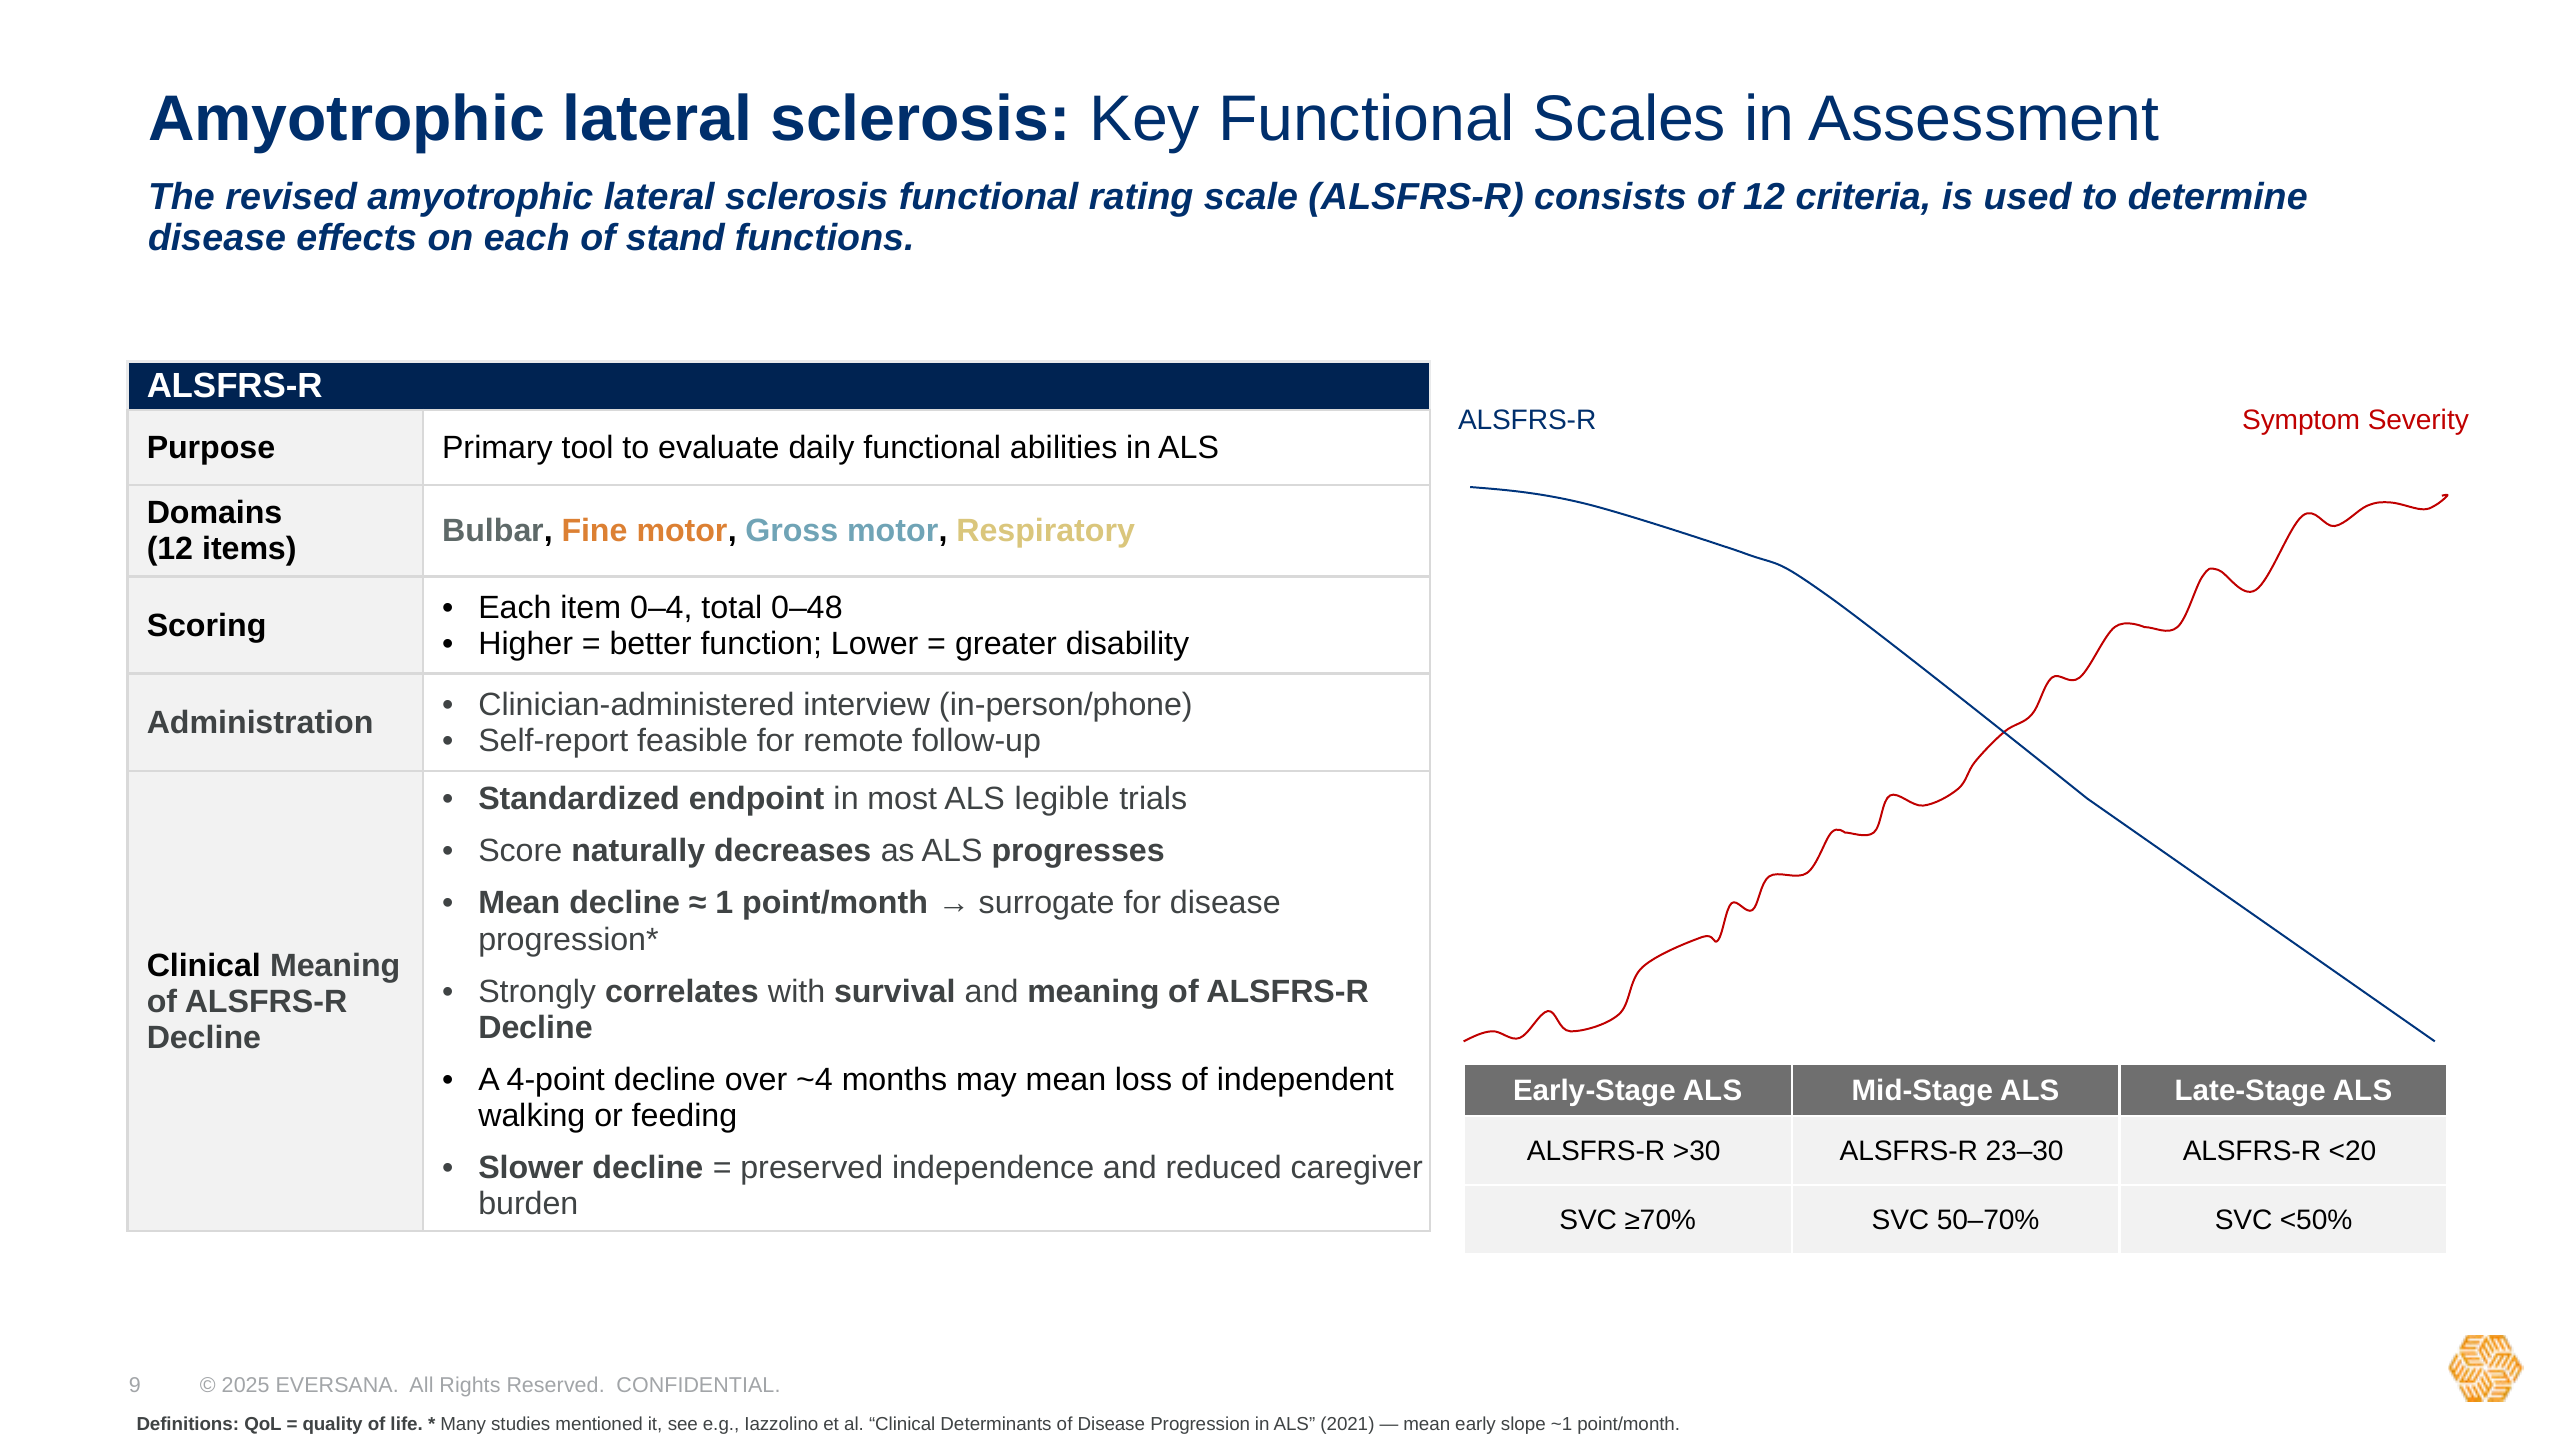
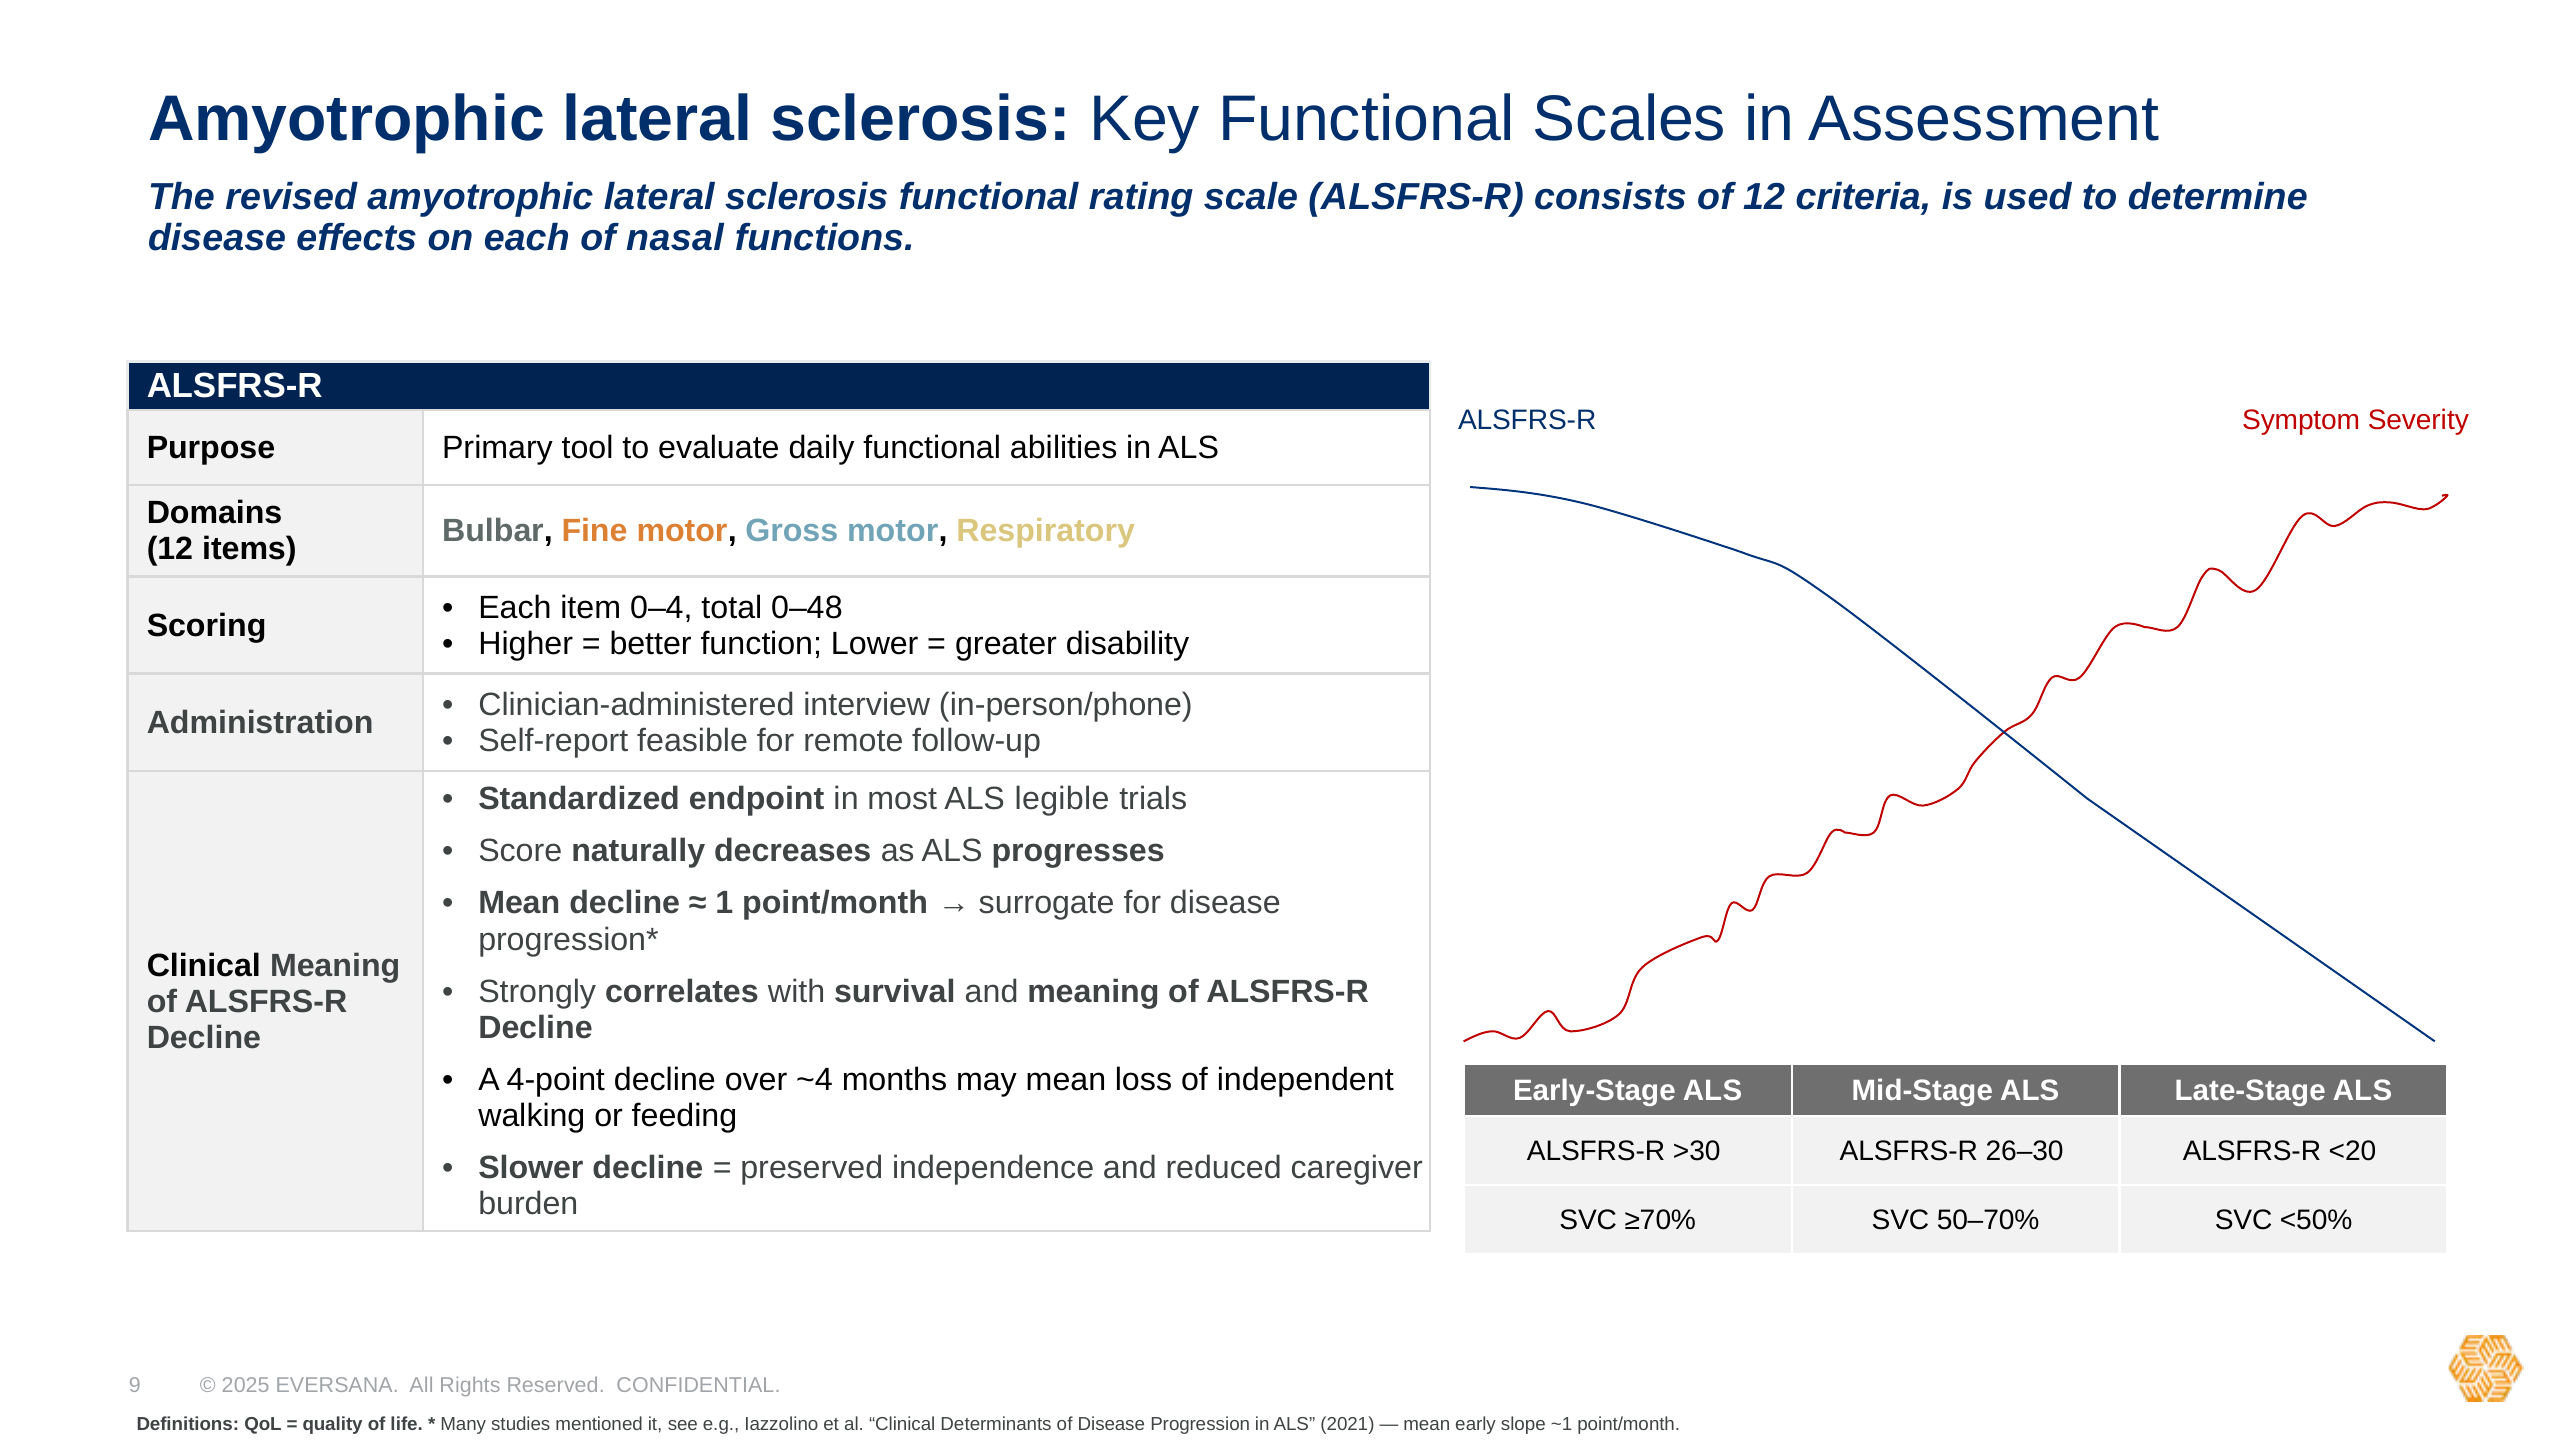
stand: stand -> nasal
23–30: 23–30 -> 26–30
